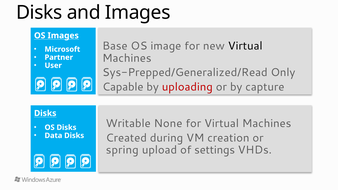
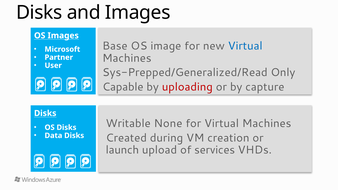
Virtual at (245, 46) colour: black -> blue
spring: spring -> launch
settings: settings -> services
